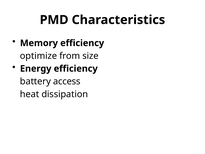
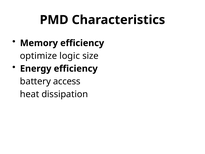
from: from -> logic
